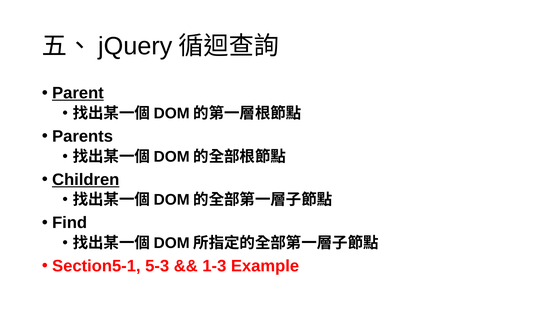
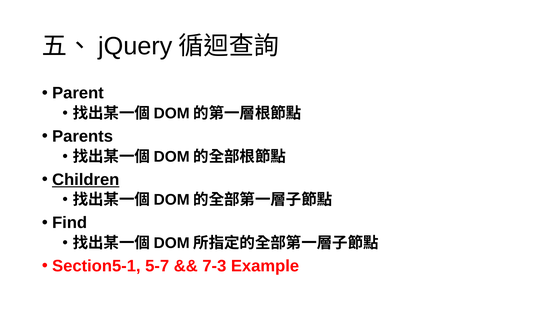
Parent underline: present -> none
5-3: 5-3 -> 5-7
1-3: 1-3 -> 7-3
